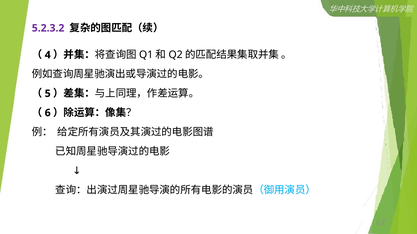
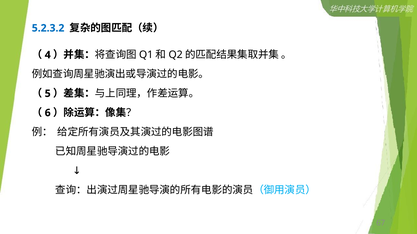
5.2.3.2 colour: purple -> blue
